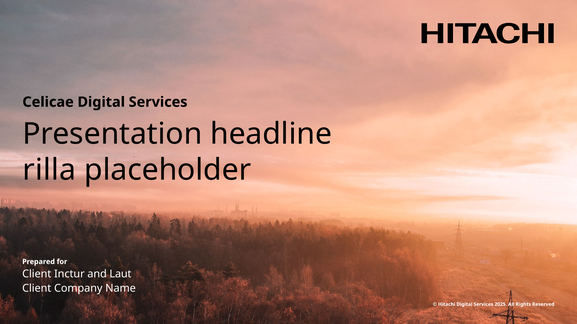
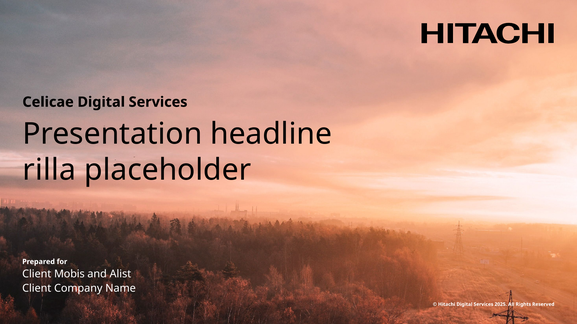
Inctur: Inctur -> Mobis
Laut: Laut -> Alist
